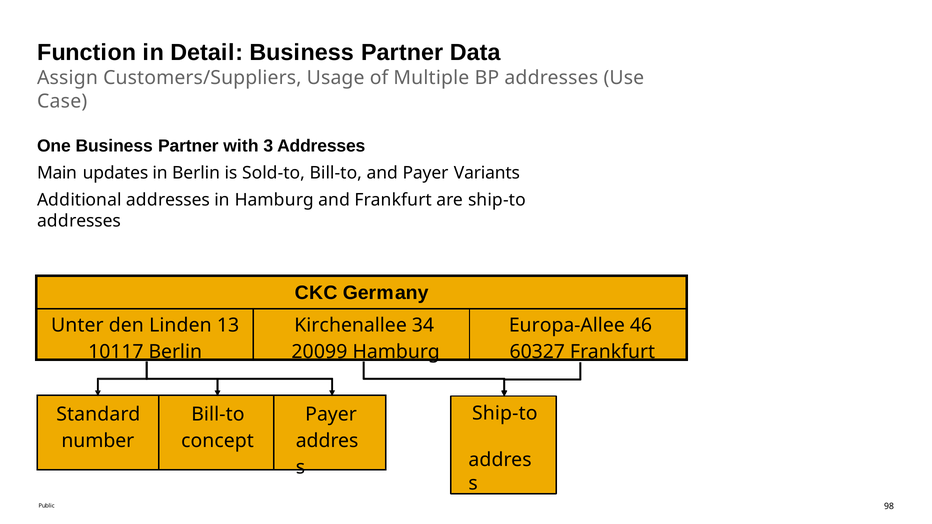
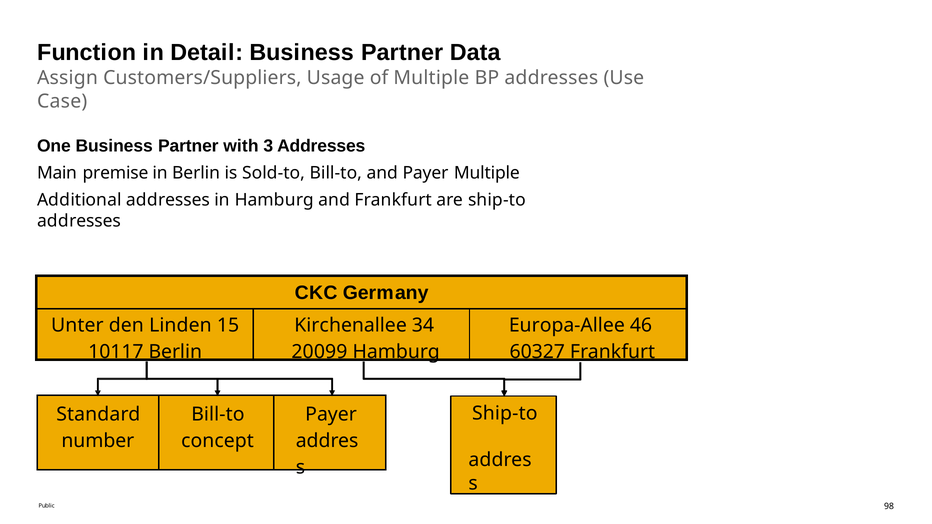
updates: updates -> premise
Payer Variants: Variants -> Multiple
13: 13 -> 15
